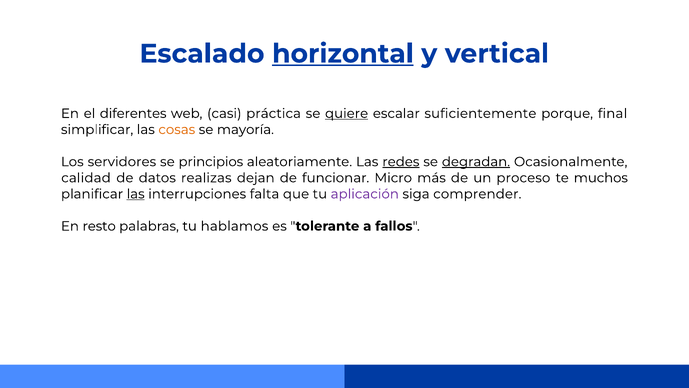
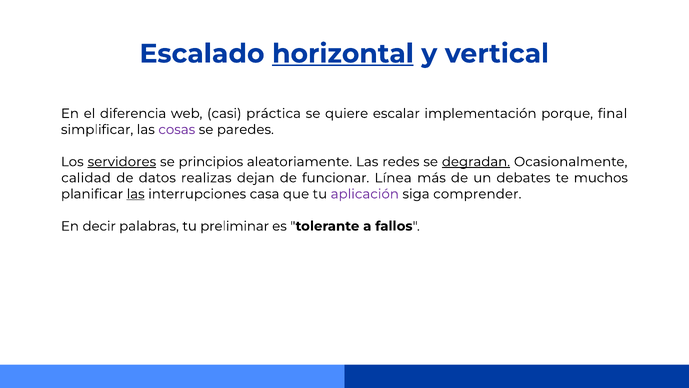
diferentes: diferentes -> diferencia
quiere underline: present -> none
suficientemente: suficientemente -> implementación
cosas colour: orange -> purple
mayoría: mayoría -> paredes
servidores underline: none -> present
redes underline: present -> none
Micro: Micro -> Línea
proceso: proceso -> debates
falta: falta -> casa
resto: resto -> decir
hablamos: hablamos -> preliminar
